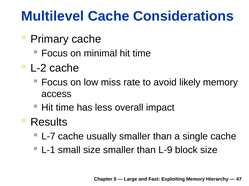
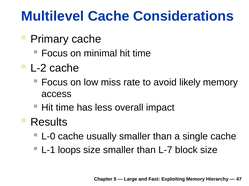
L-7: L-7 -> L-0
small: small -> loops
L-9: L-9 -> L-7
